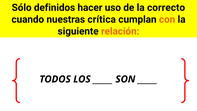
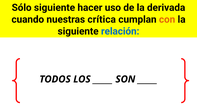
Sólo definidos: definidos -> siguiente
correcto: correcto -> derivada
relación colour: orange -> blue
